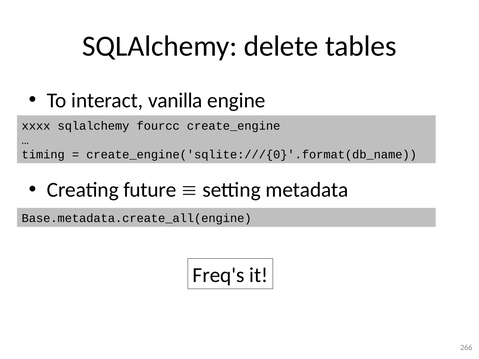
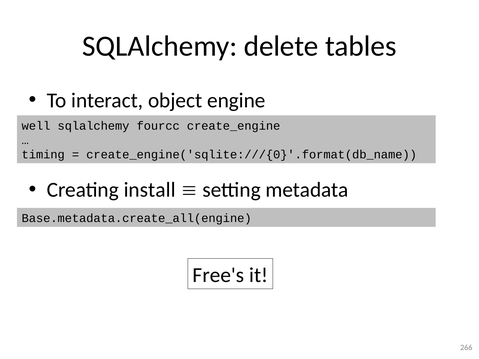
vanilla: vanilla -> object
xxxx: xxxx -> well
future: future -> install
Freq's: Freq's -> Free's
